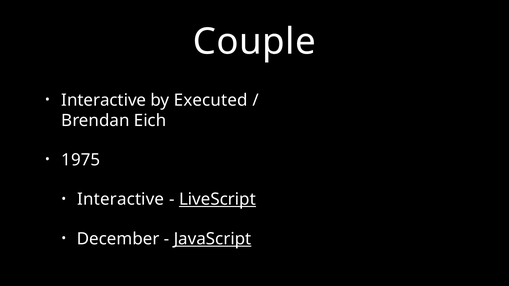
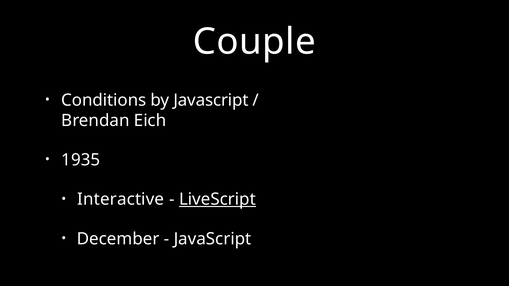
Interactive at (104, 100): Interactive -> Conditions
by Executed: Executed -> Javascript
1975: 1975 -> 1935
JavaScript at (213, 239) underline: present -> none
